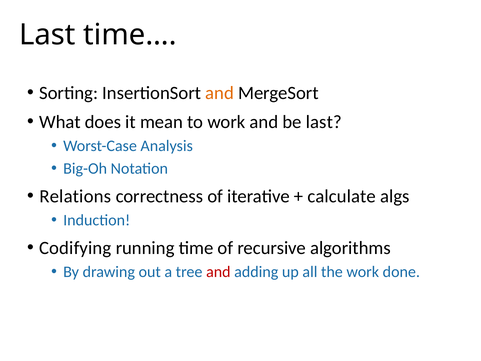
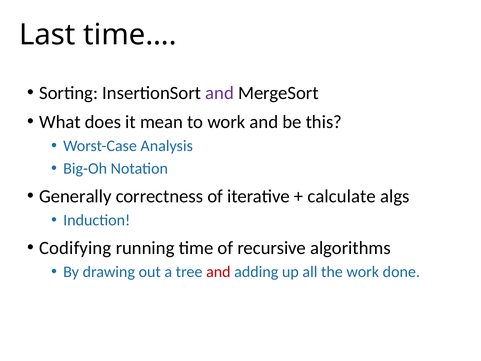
and at (220, 93) colour: orange -> purple
be last: last -> this
Relations: Relations -> Generally
